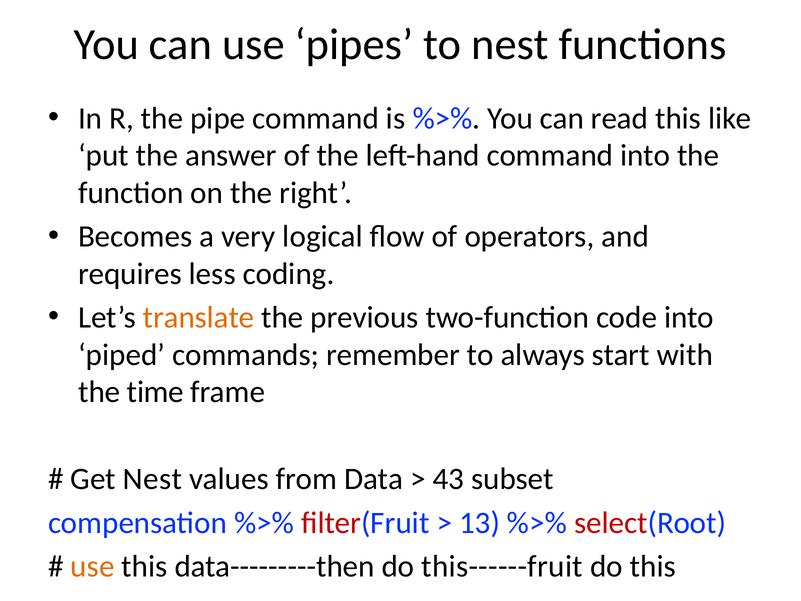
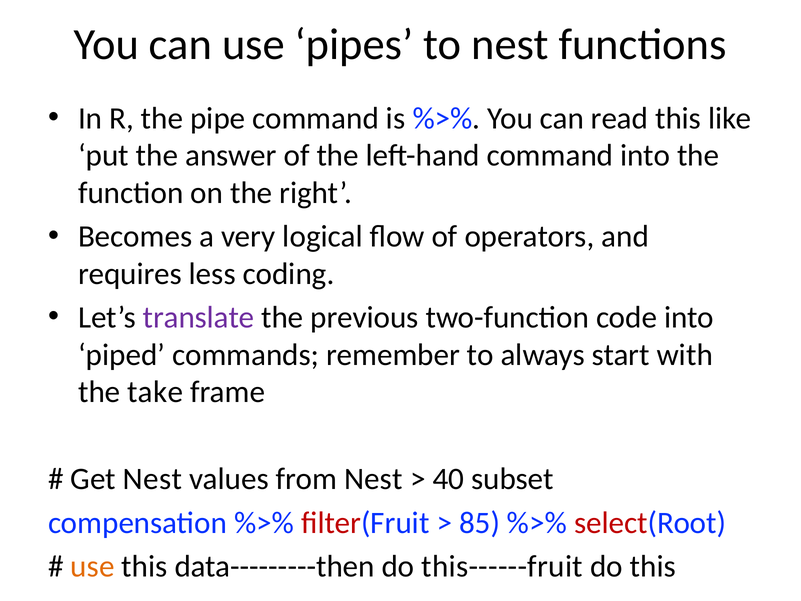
translate colour: orange -> purple
time: time -> take
from Data: Data -> Nest
43: 43 -> 40
13: 13 -> 85
